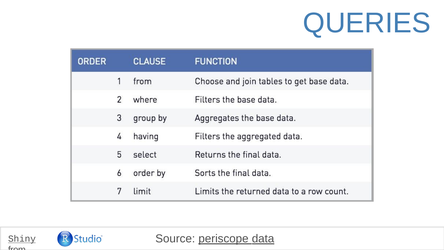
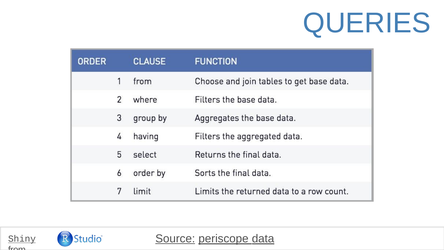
Source underline: none -> present
